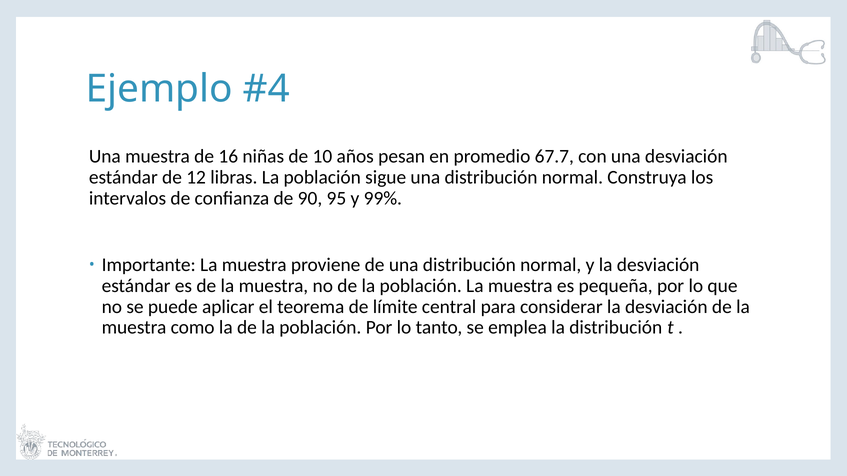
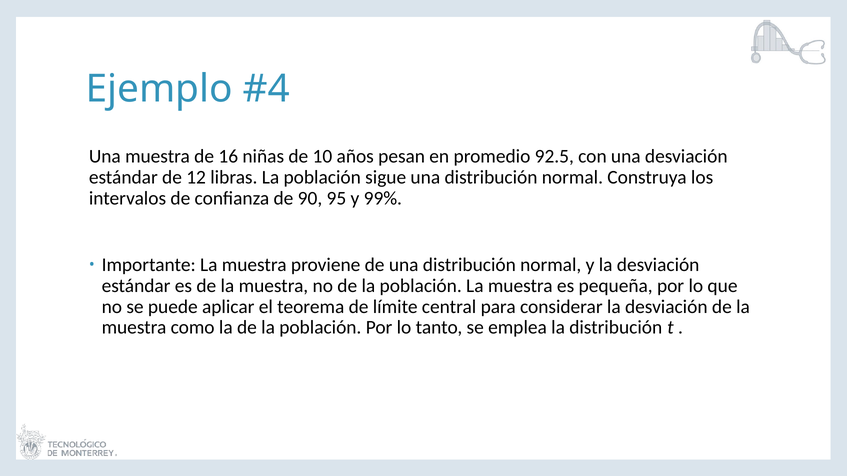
67.7: 67.7 -> 92.5
